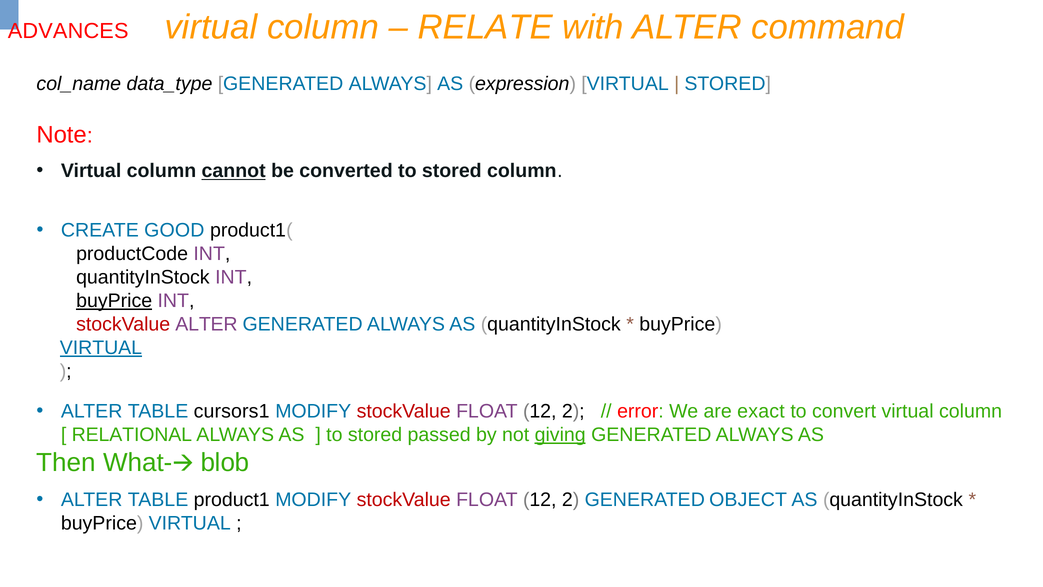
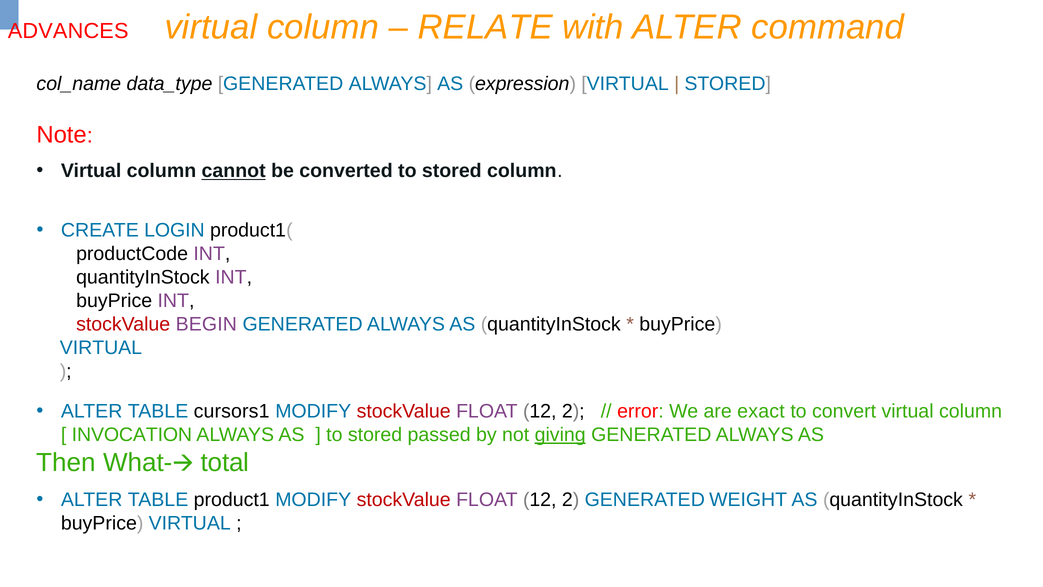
GOOD: GOOD -> LOGIN
buyPrice at (114, 301) underline: present -> none
stockValue ALTER: ALTER -> BEGIN
VIRTUAL at (101, 348) underline: present -> none
RELATIONAL: RELATIONAL -> INVOCATION
blob: blob -> total
OBJECT: OBJECT -> WEIGHT
